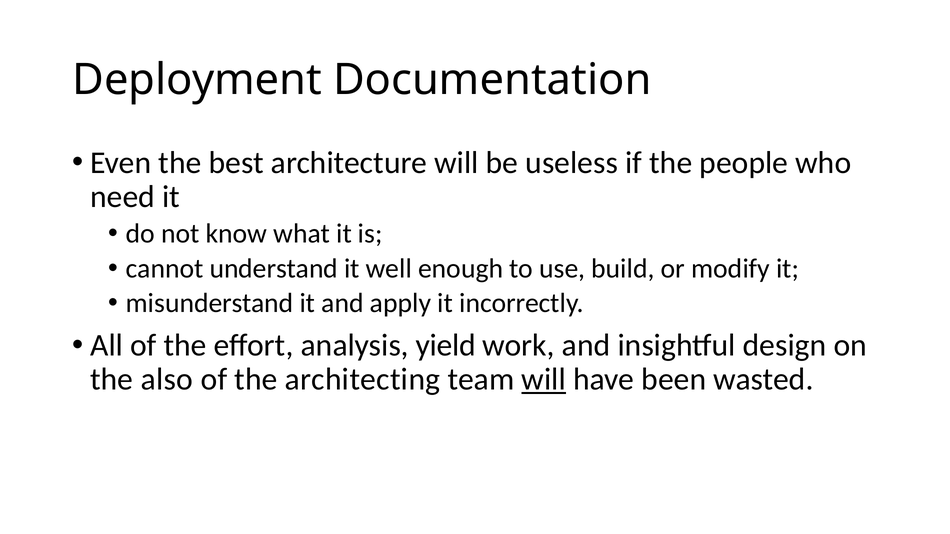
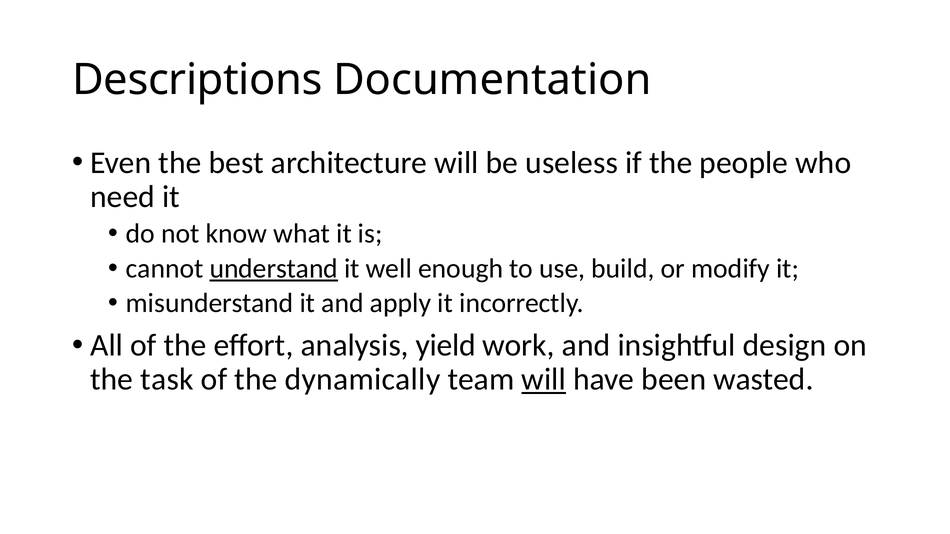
Deployment: Deployment -> Descriptions
understand underline: none -> present
also: also -> task
architecting: architecting -> dynamically
